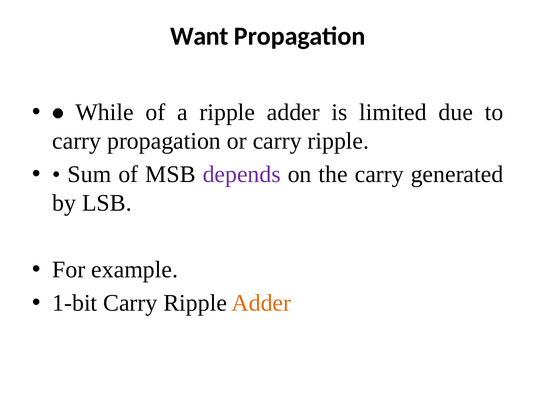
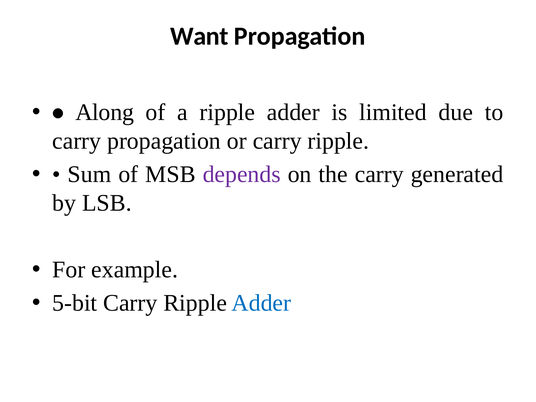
While: While -> Along
1-bit: 1-bit -> 5-bit
Adder at (261, 303) colour: orange -> blue
